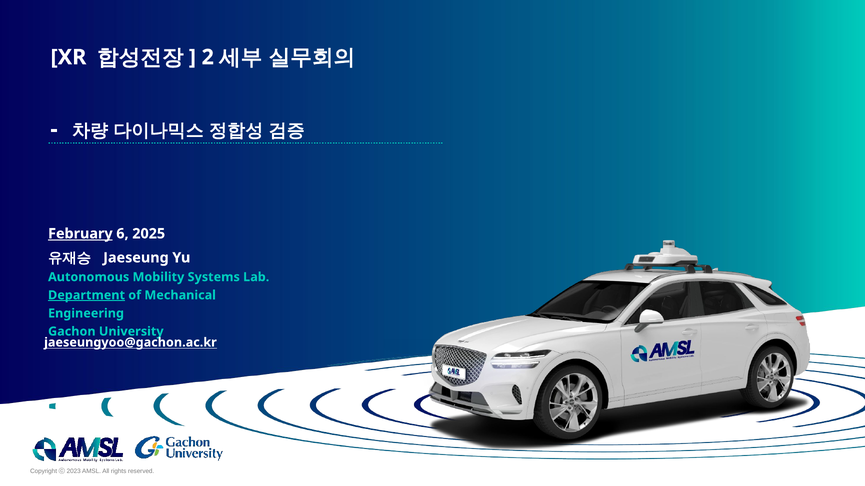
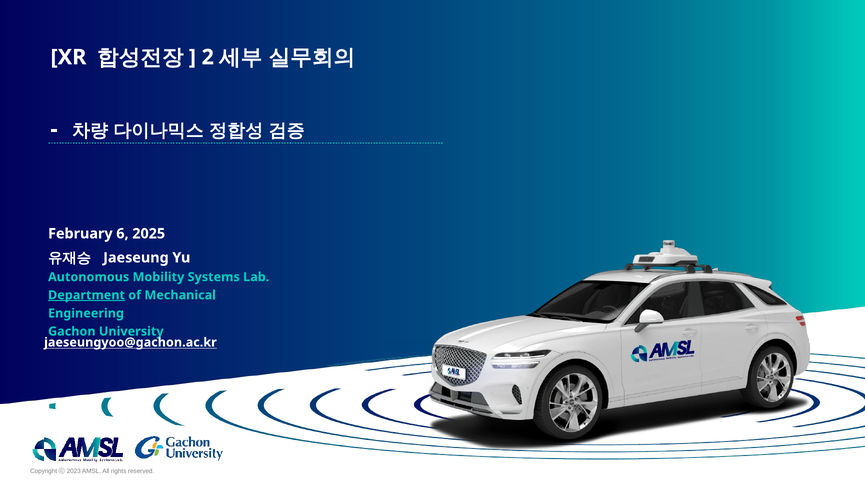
February underline: present -> none
